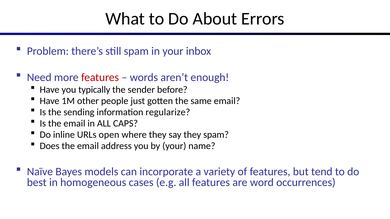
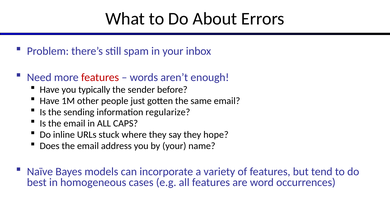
open: open -> stuck
they spam: spam -> hope
